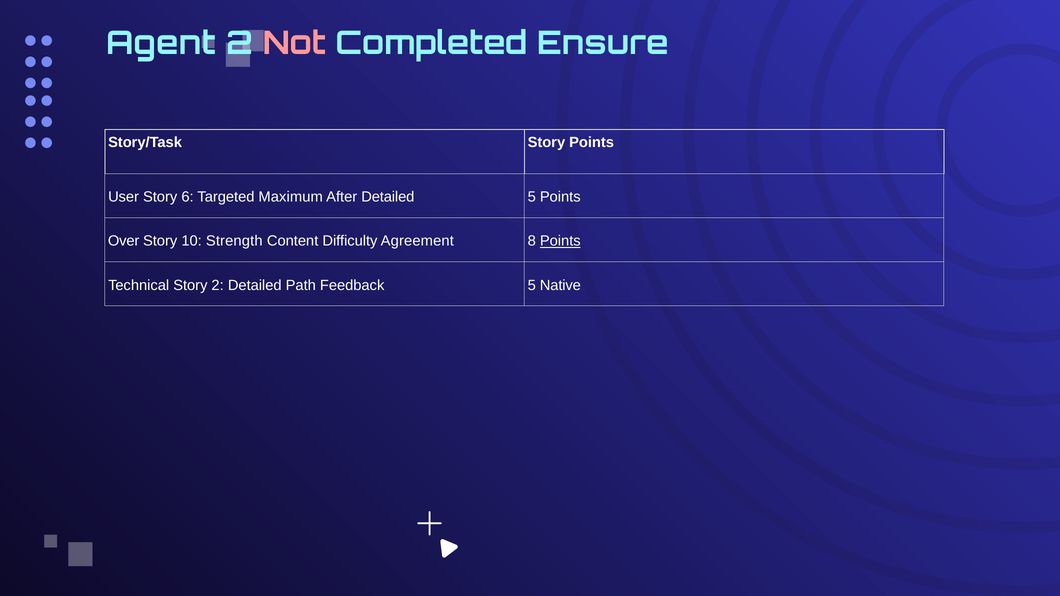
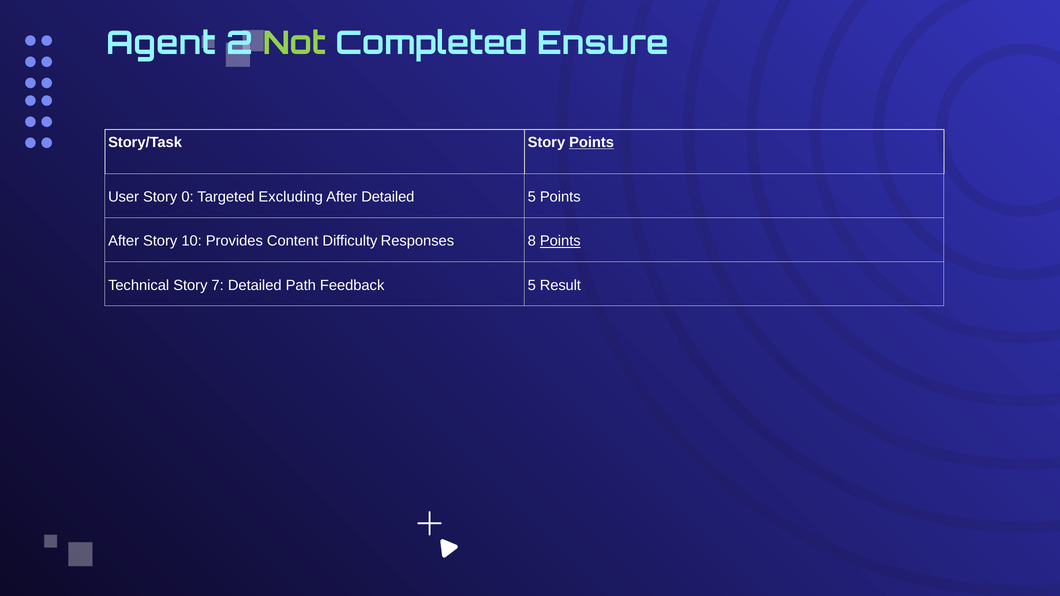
Not colour: pink -> light green
Points at (592, 142) underline: none -> present
6: 6 -> 0
Maximum: Maximum -> Excluding
Over at (124, 241): Over -> After
Strength: Strength -> Provides
Agreement: Agreement -> Responses
Story 2: 2 -> 7
Native: Native -> Result
